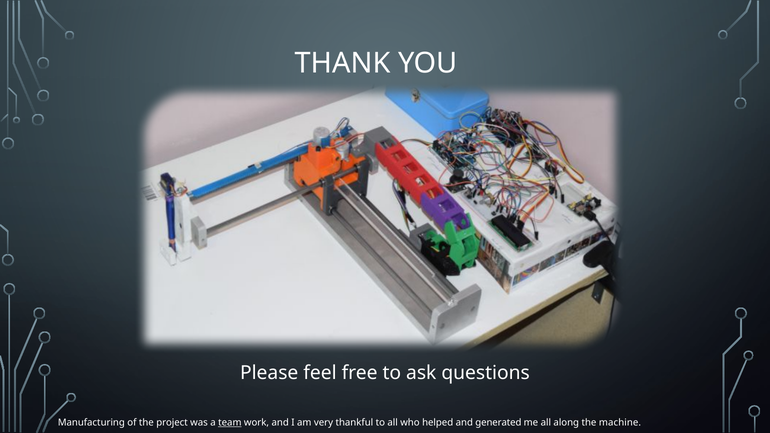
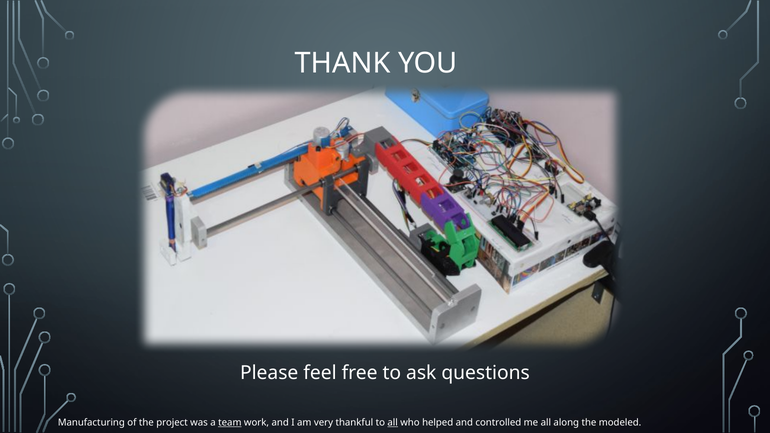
all at (393, 423) underline: none -> present
generated: generated -> controlled
machine: machine -> modeled
